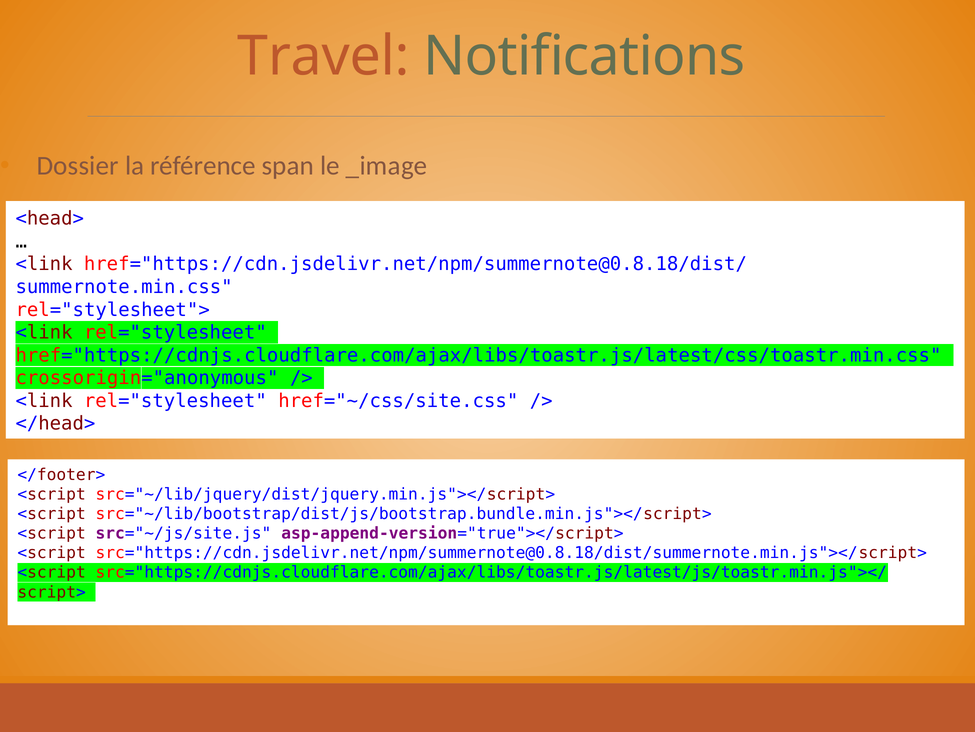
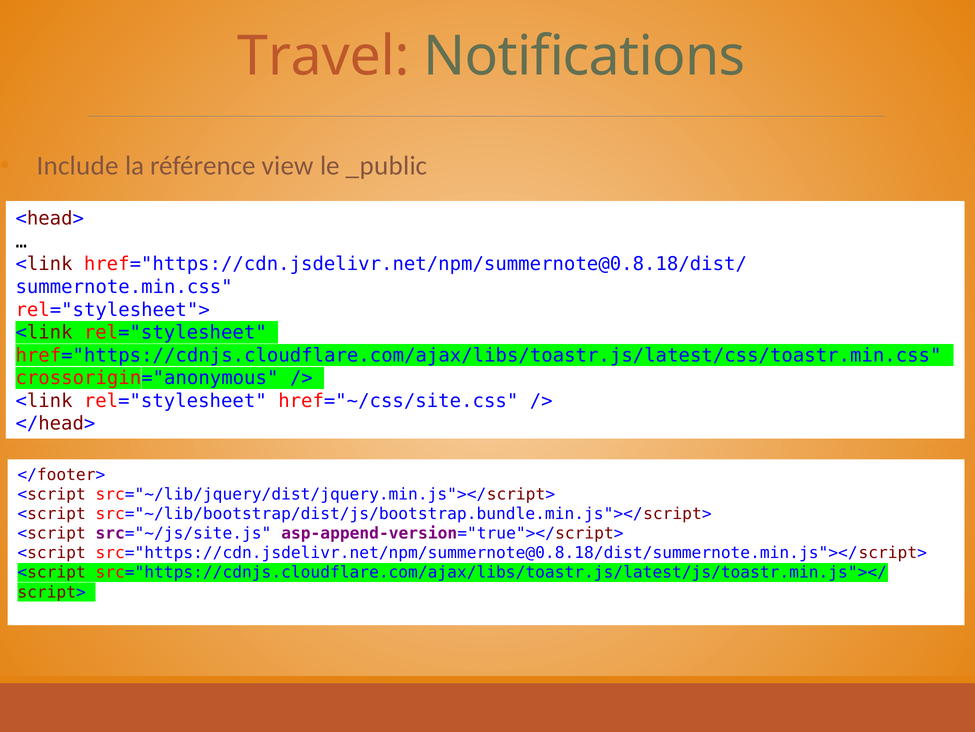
Dossier: Dossier -> Include
span: span -> view
_image: _image -> _public
